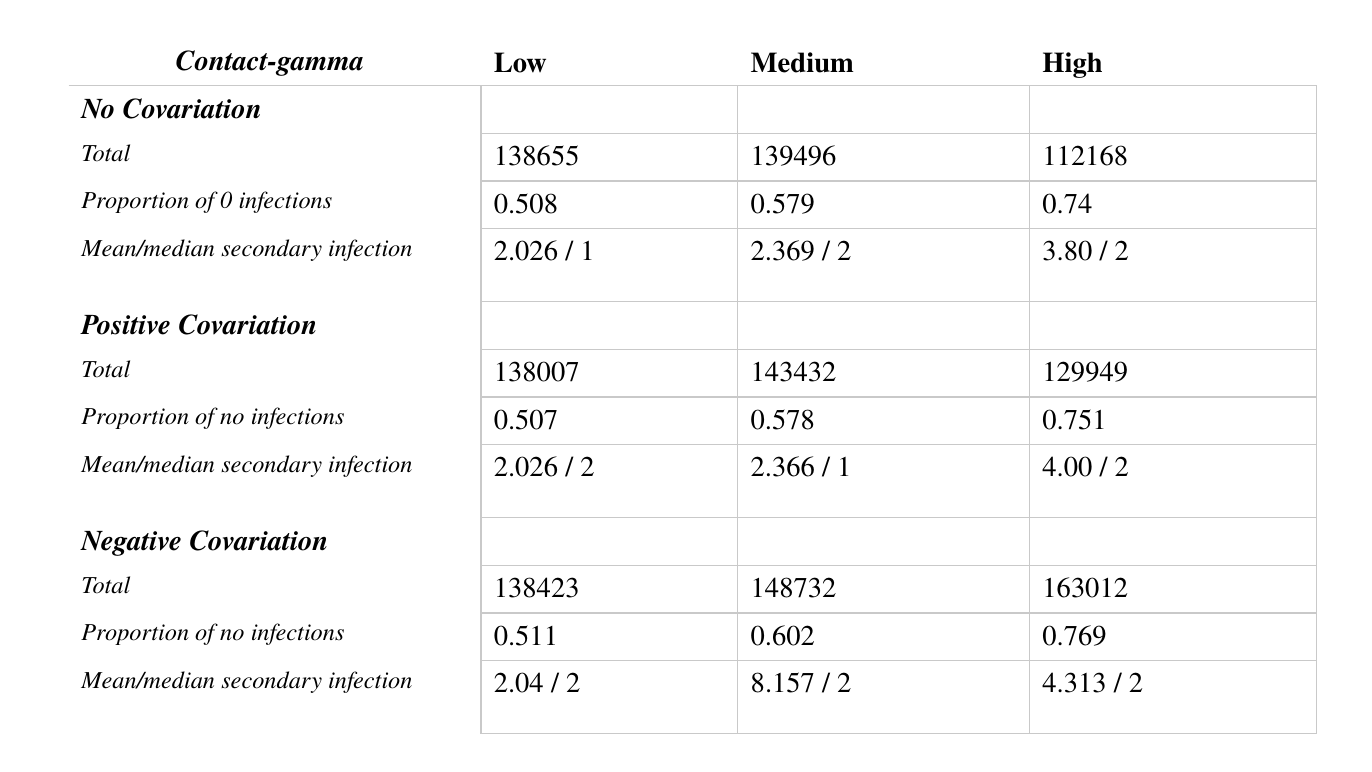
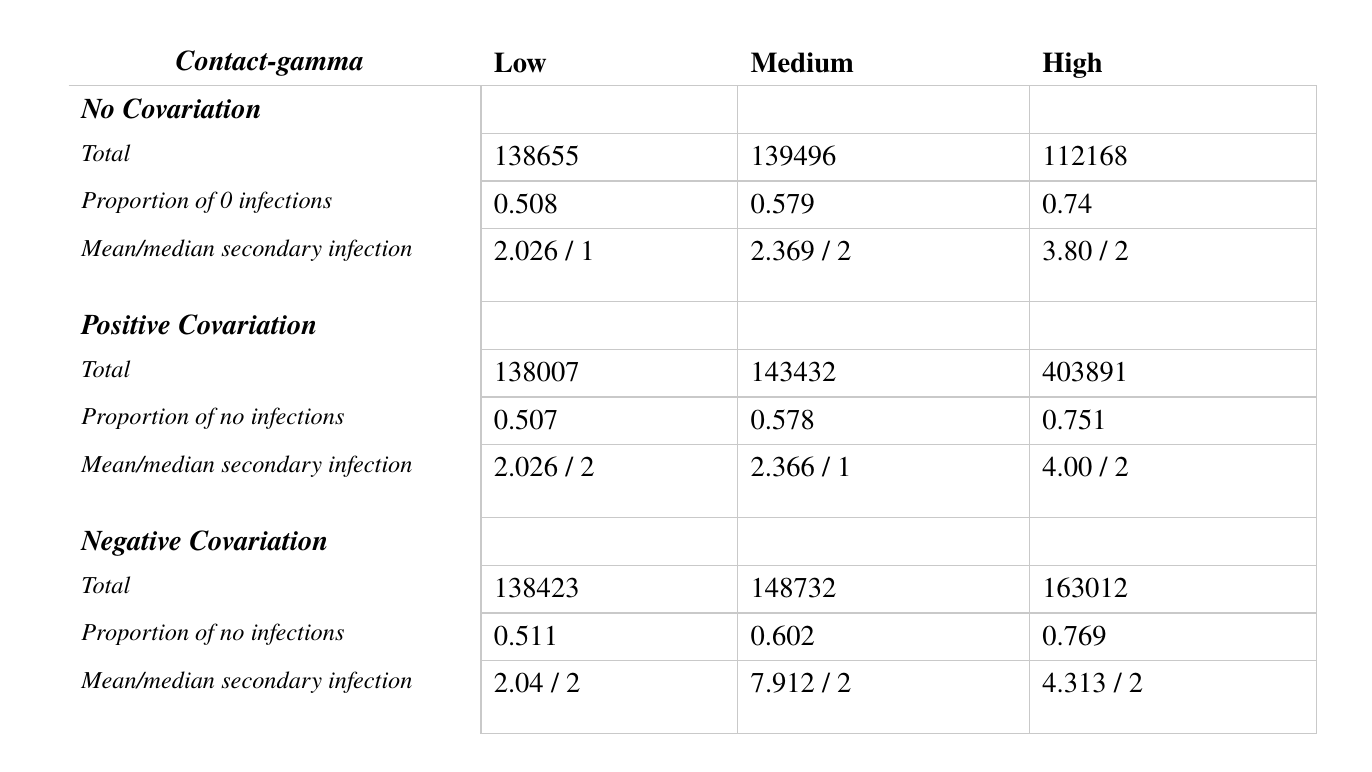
129949: 129949 -> 403891
8.157: 8.157 -> 7.912
